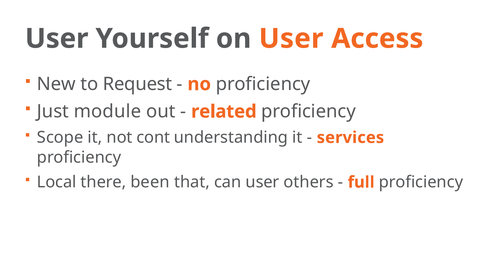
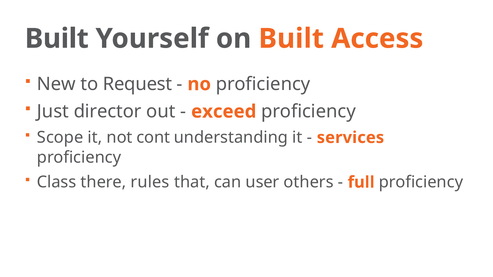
User at (57, 39): User -> Built
on User: User -> Built
module: module -> director
related: related -> exceed
Local: Local -> Class
been: been -> rules
